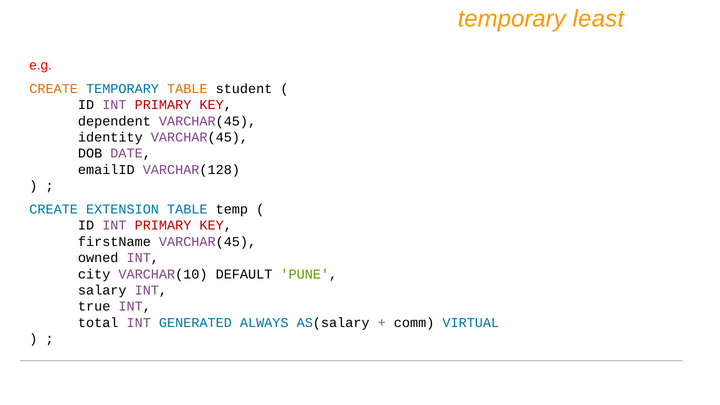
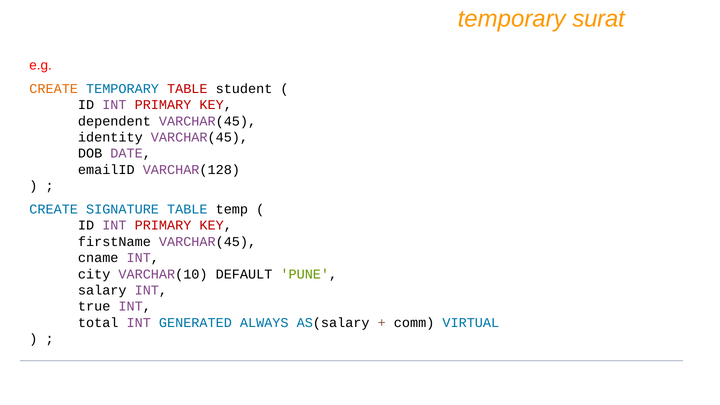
least: least -> surat
TABLE at (187, 89) colour: orange -> red
EXTENSION: EXTENSION -> SIGNATURE
owned: owned -> cname
